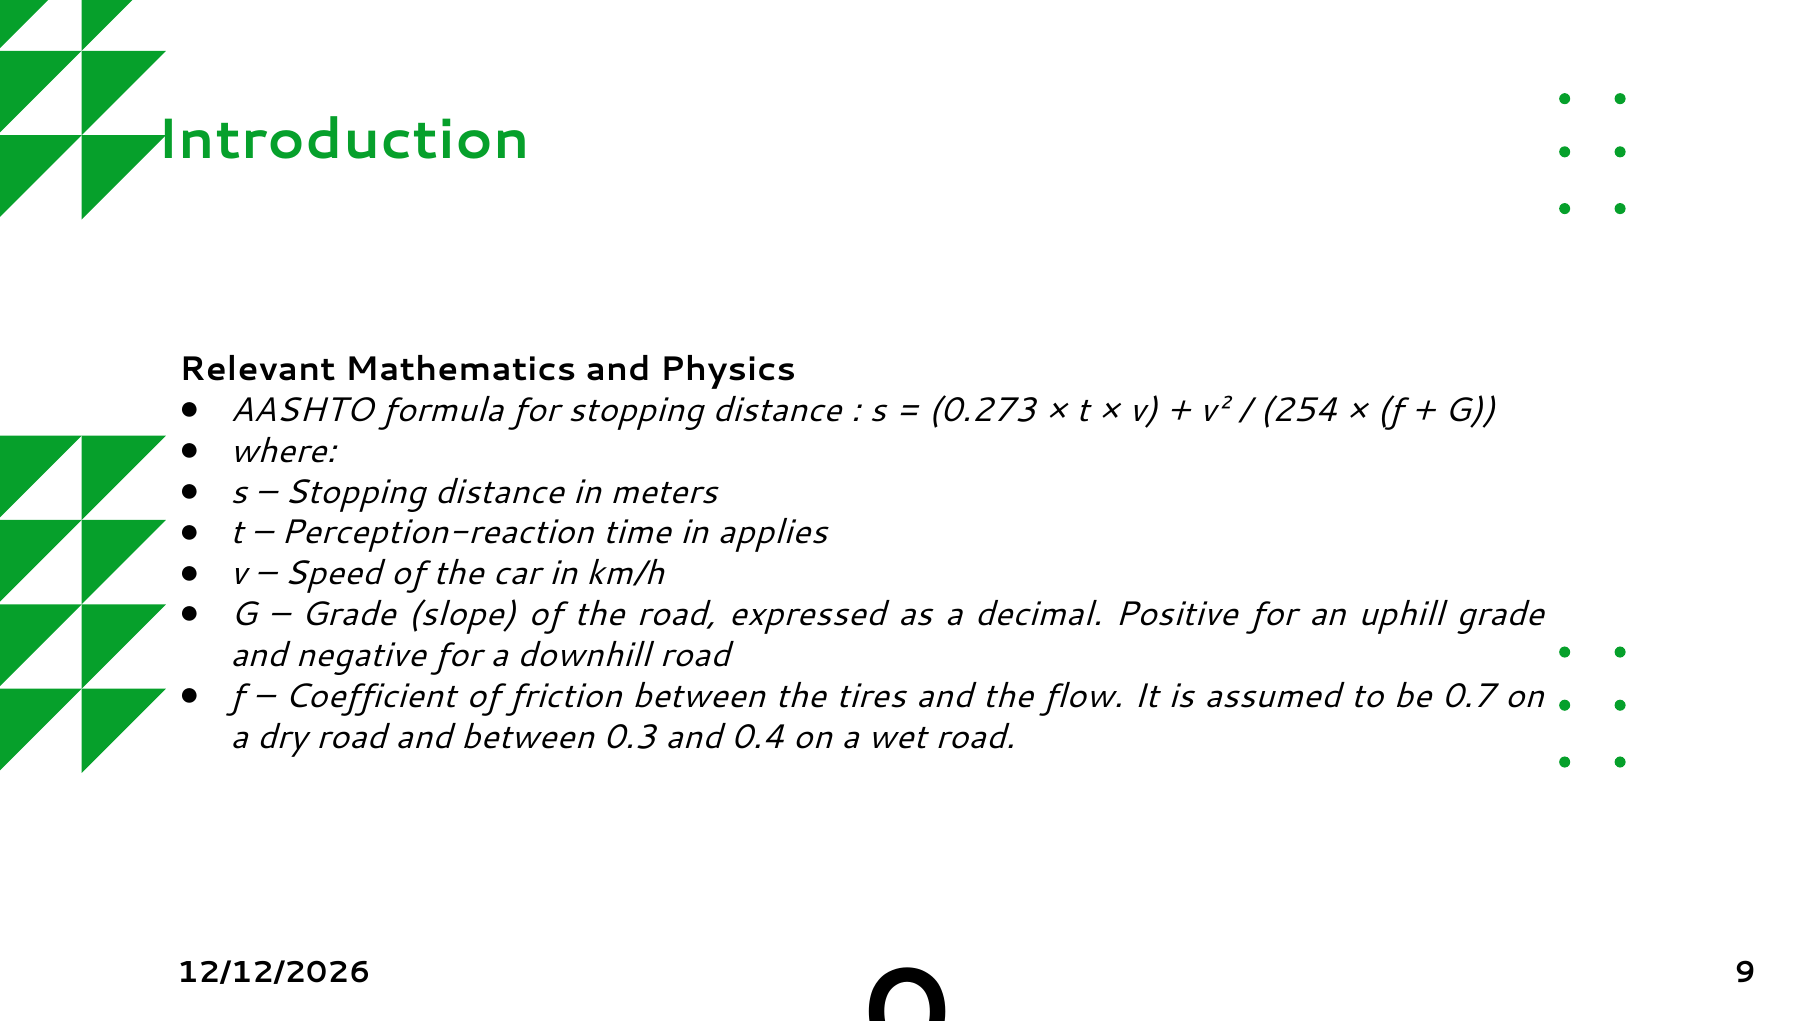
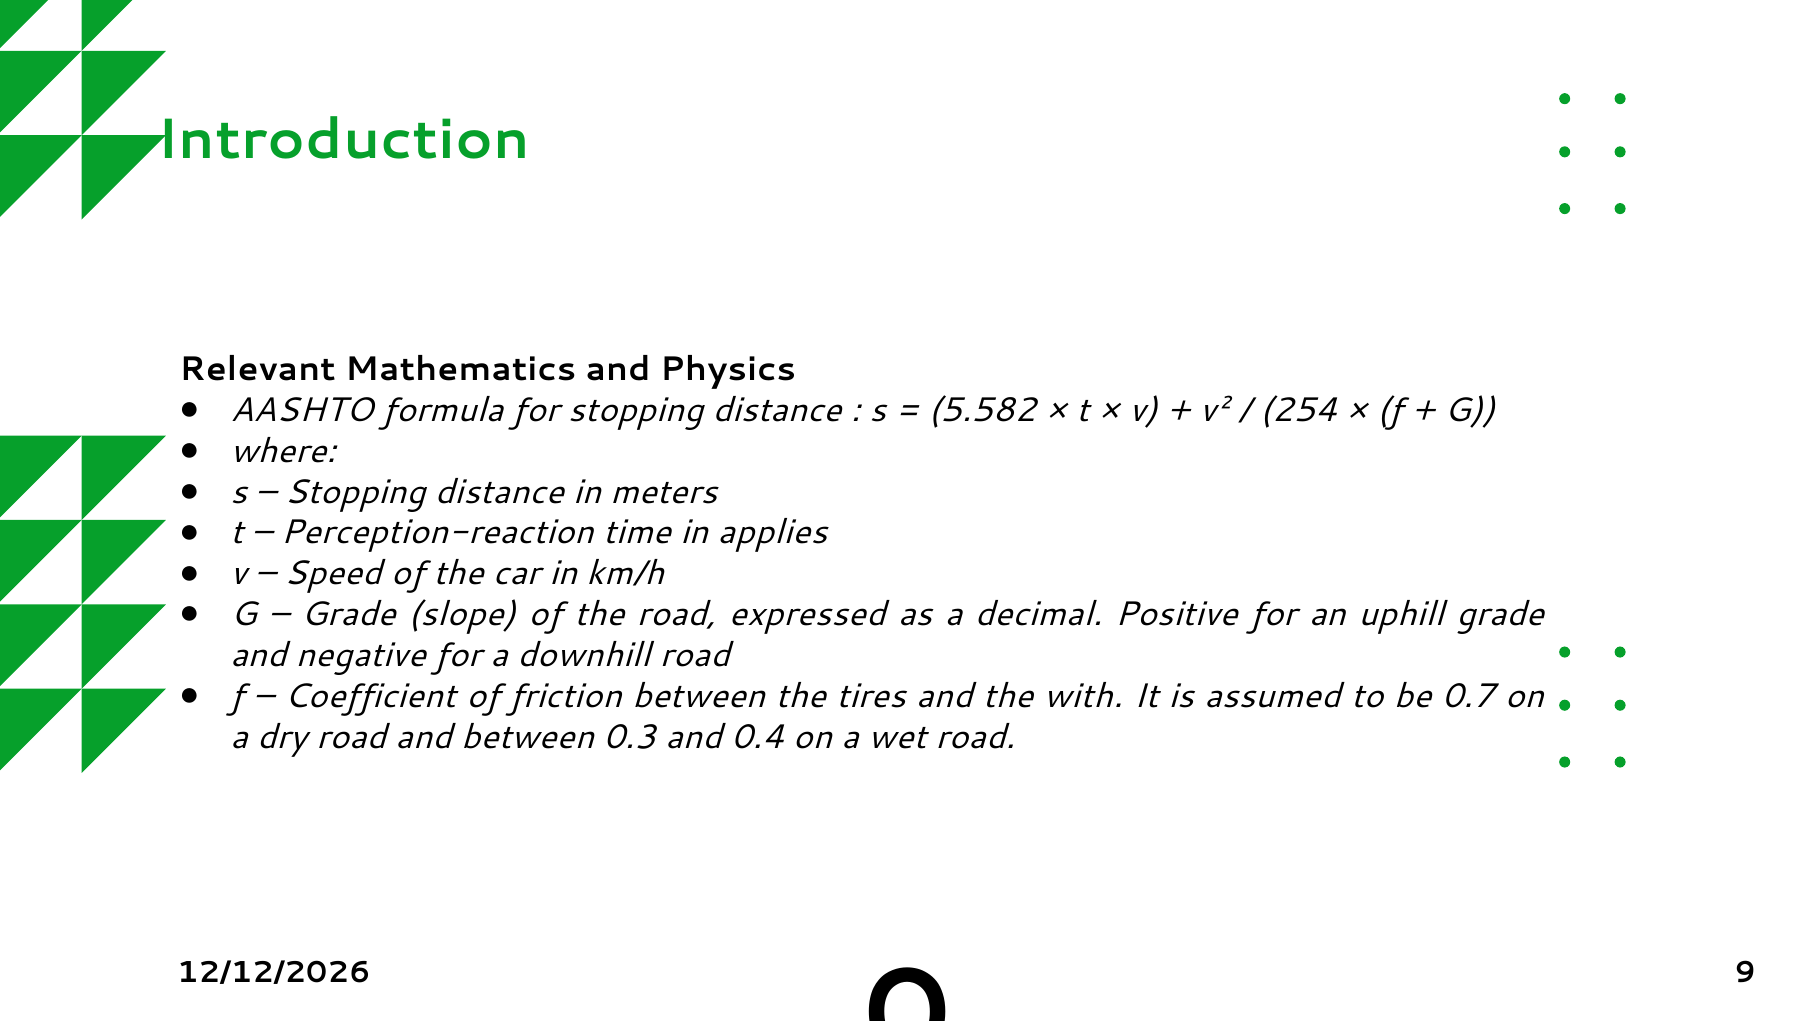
0.273: 0.273 -> 5.582
flow: flow -> with
